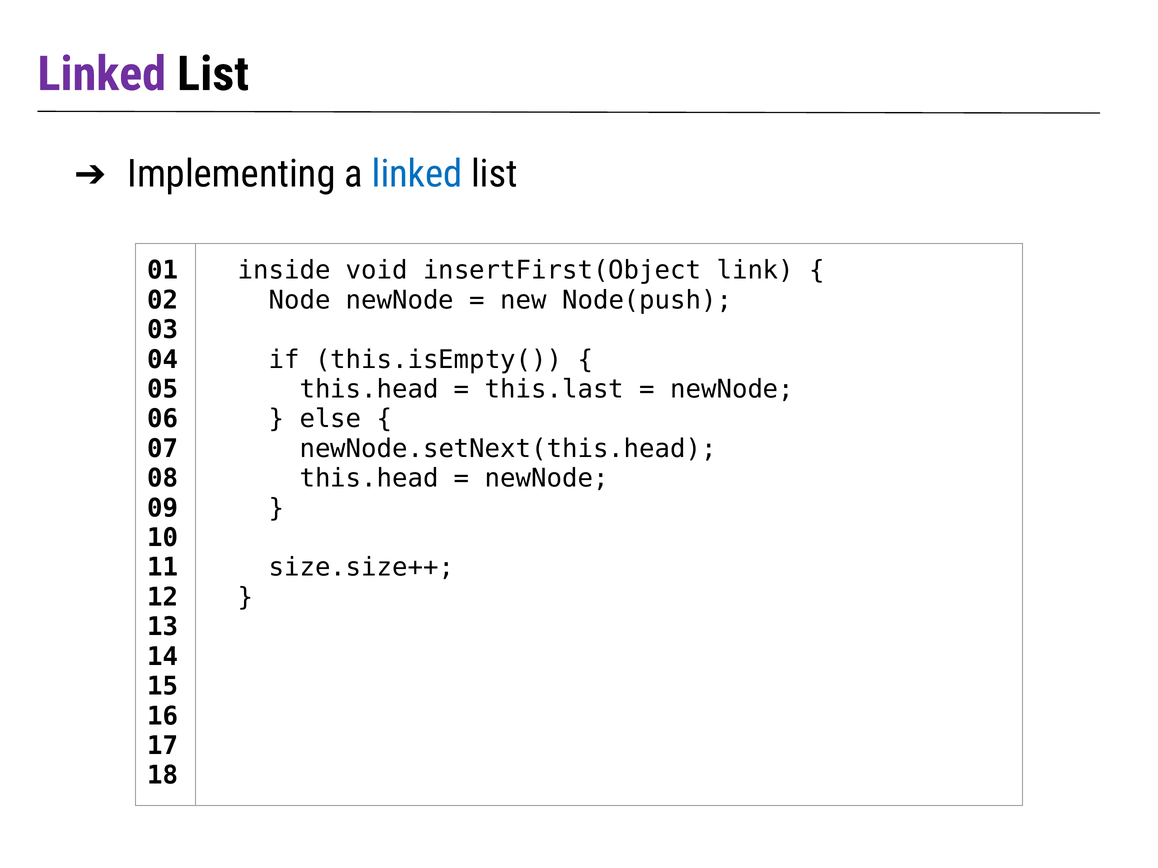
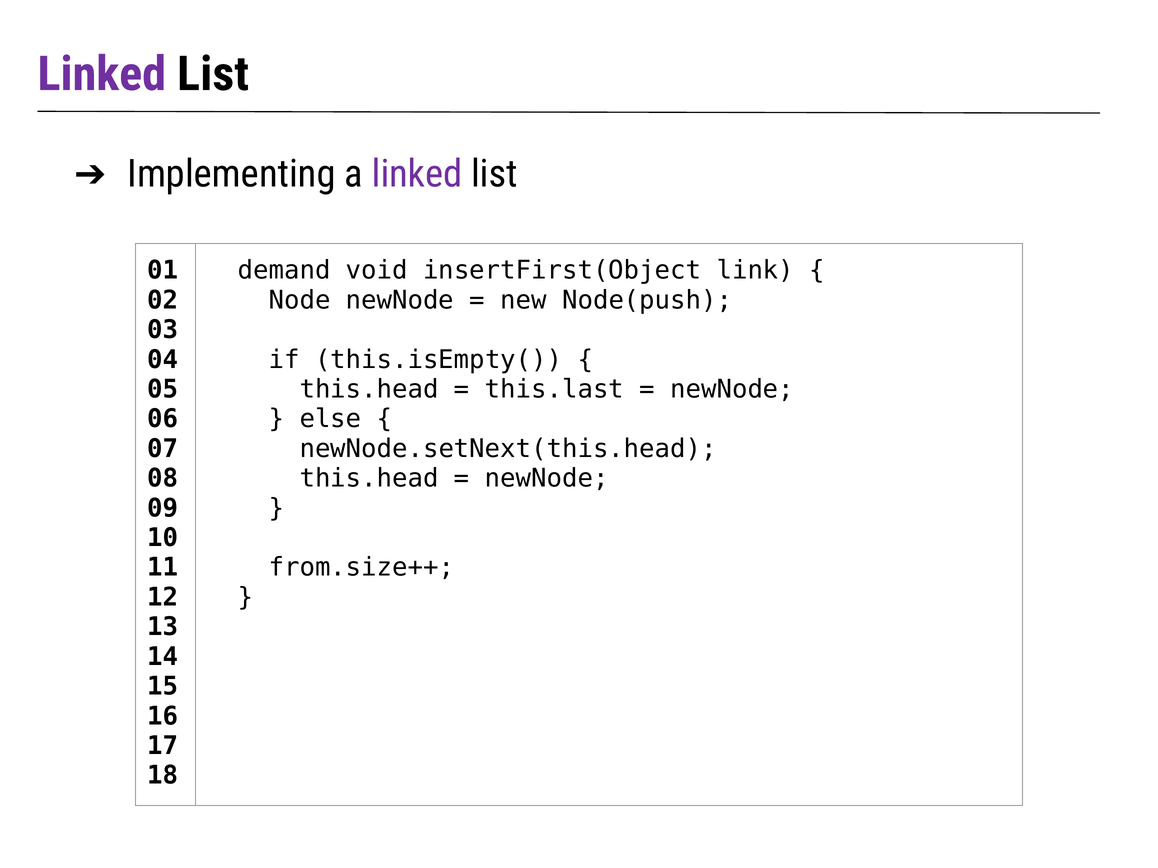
linked at (417, 174) colour: blue -> purple
inside: inside -> demand
size.size++: size.size++ -> from.size++
